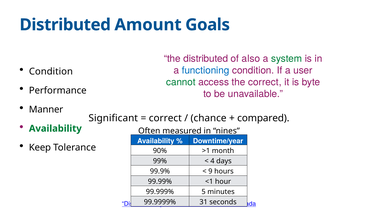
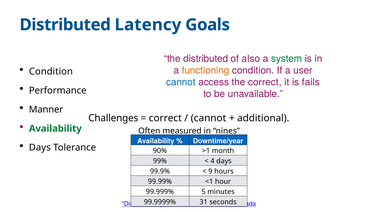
Amount: Amount -> Latency
functioning colour: blue -> orange
cannot at (181, 82) colour: green -> blue
byte: byte -> fails
Significant: Significant -> Challenges
chance at (209, 119): chance -> cannot
compared: compared -> additional
Keep at (40, 148): Keep -> Days
